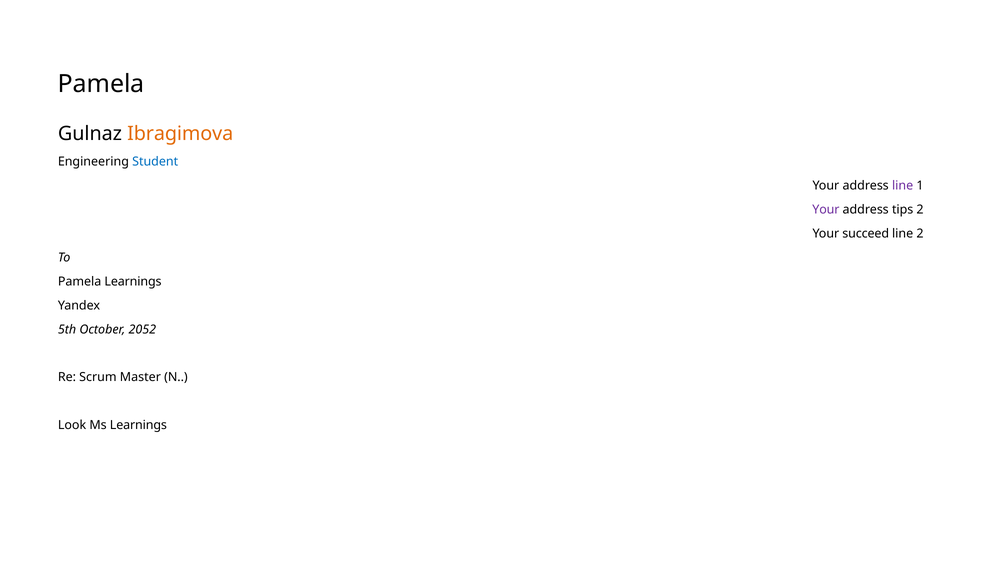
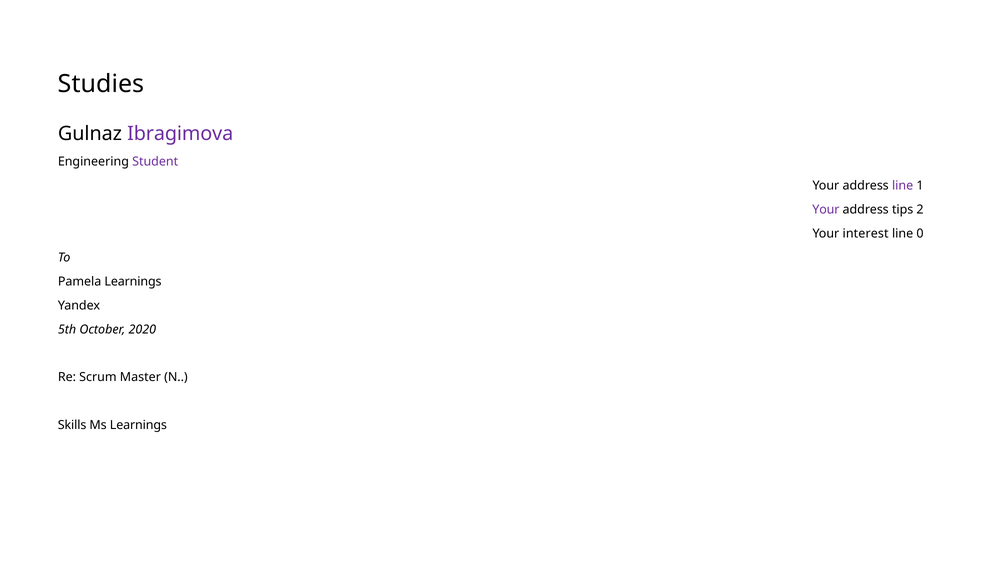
Pamela at (101, 84): Pamela -> Studies
Ibragimova colour: orange -> purple
Student colour: blue -> purple
succeed: succeed -> interest
line 2: 2 -> 0
2052: 2052 -> 2020
Look: Look -> Skills
